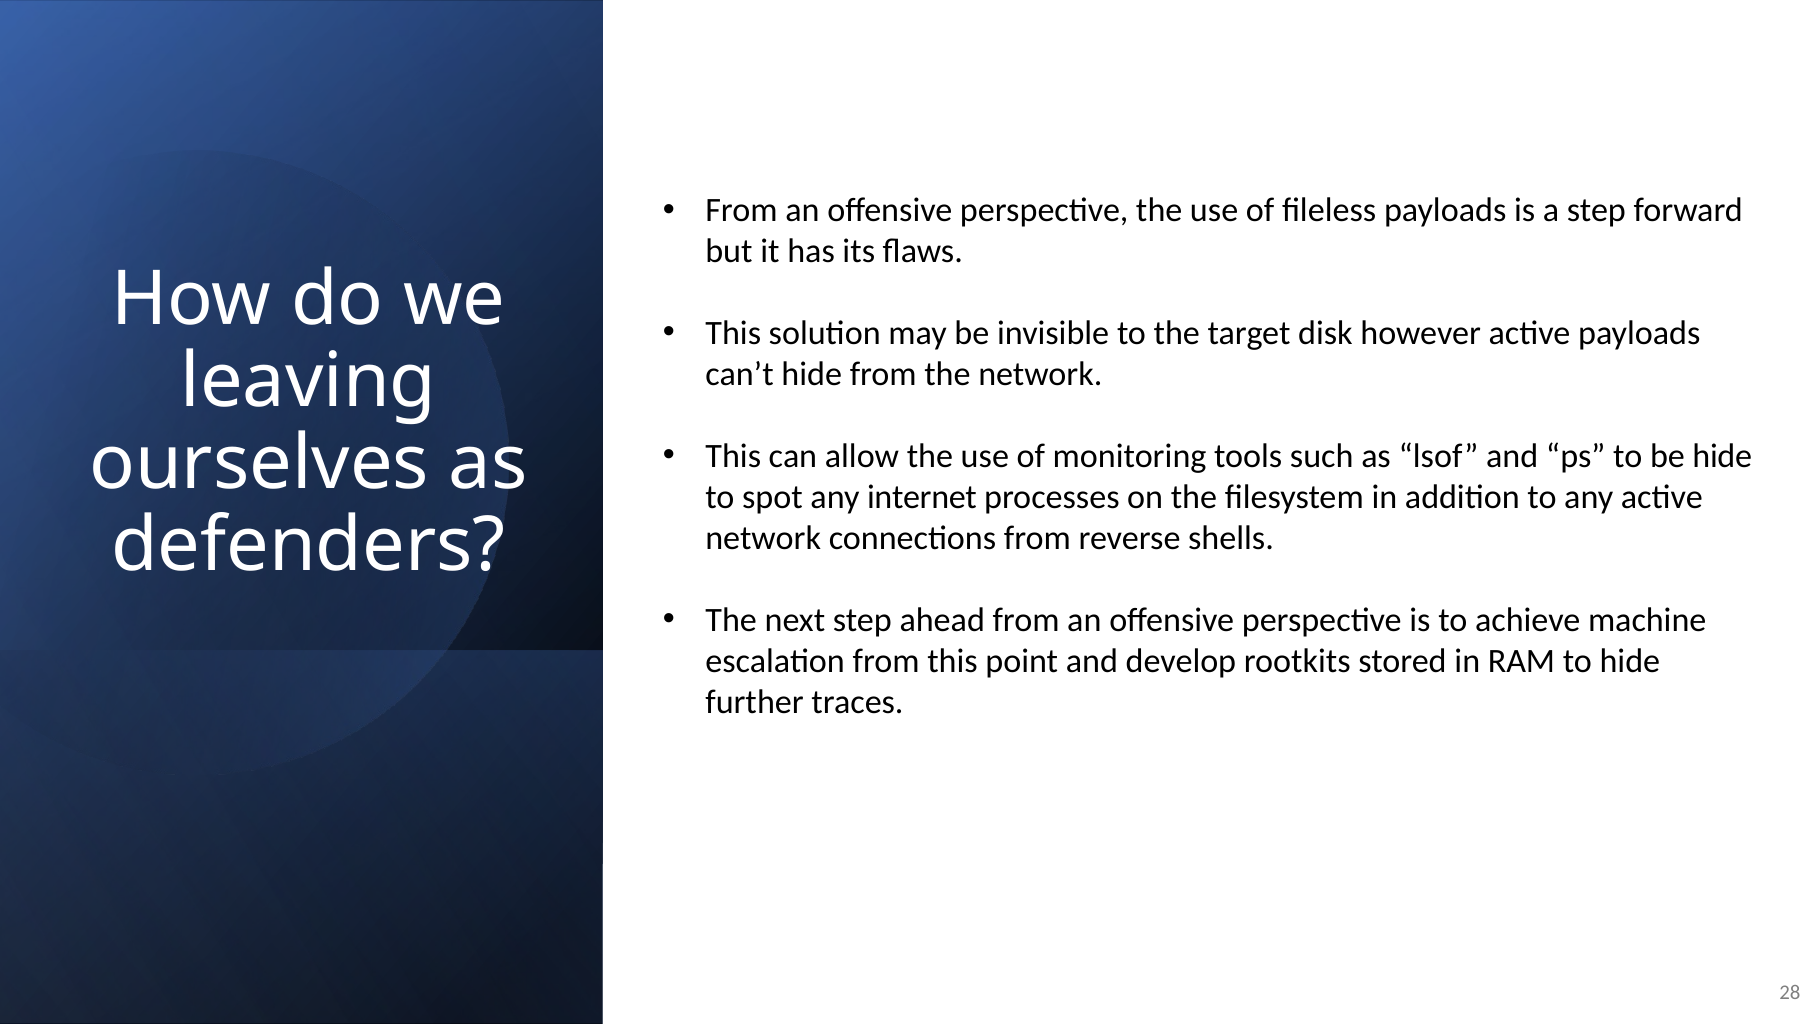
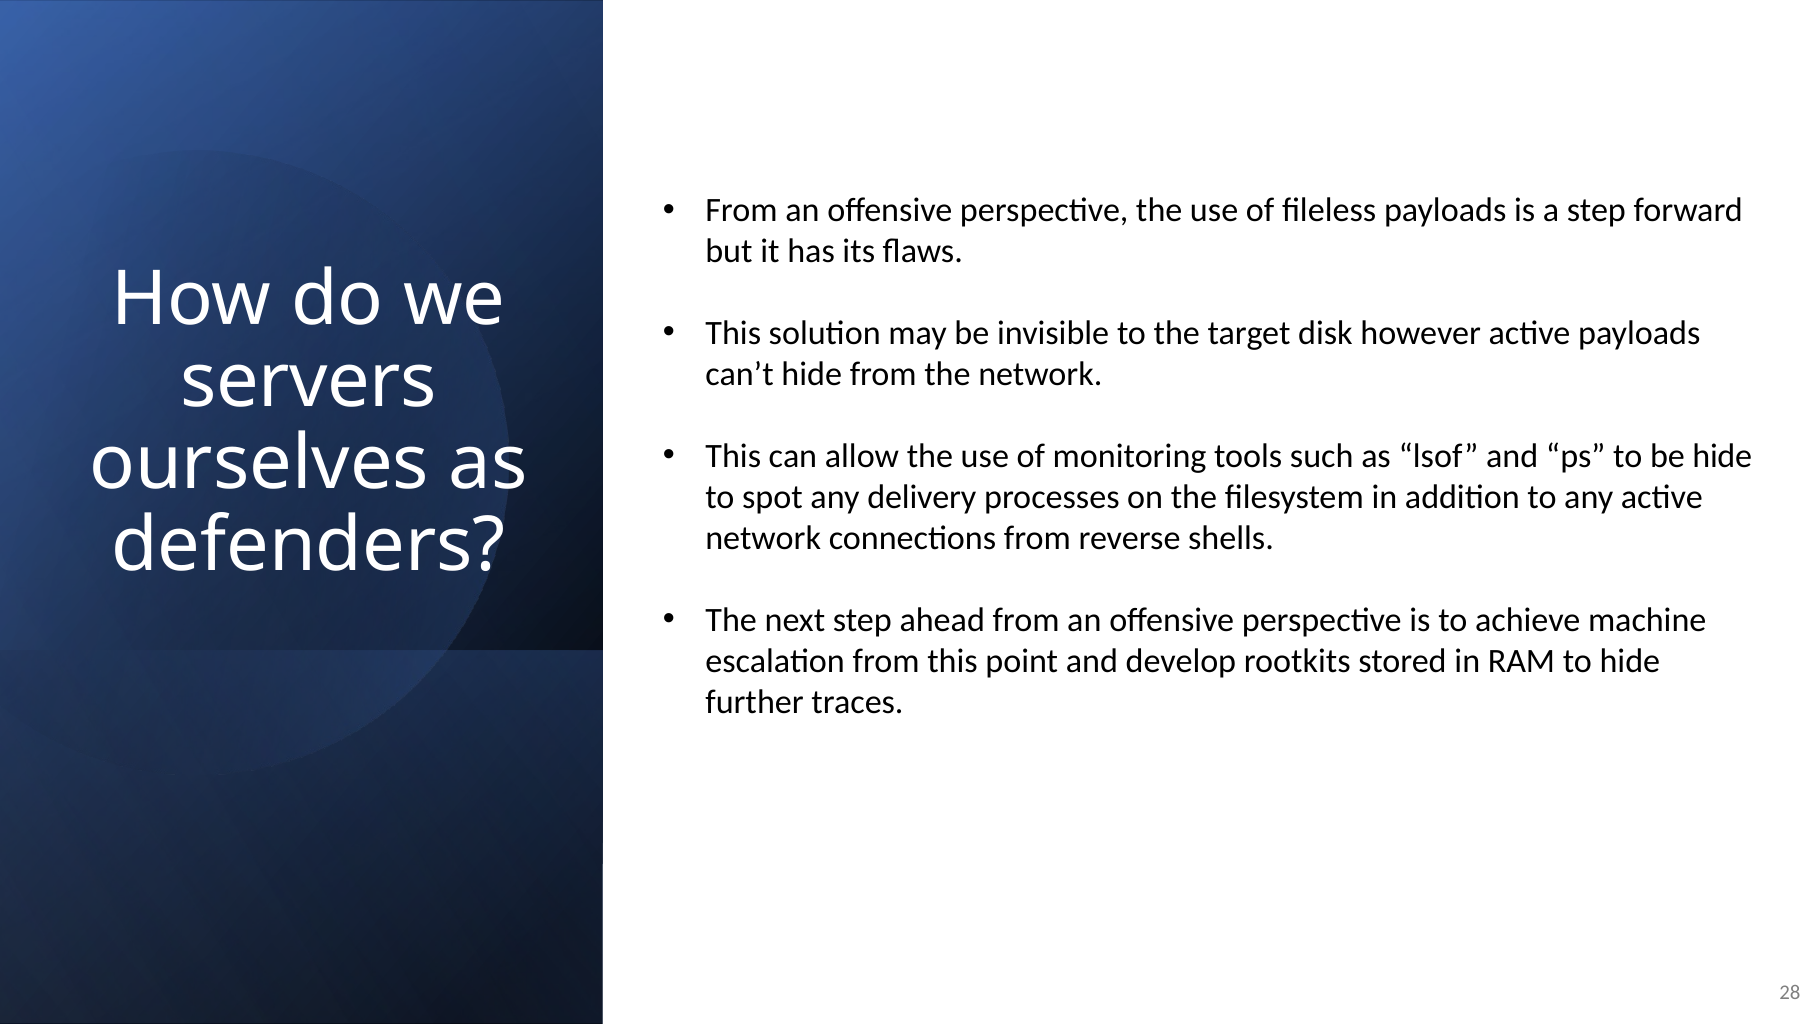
leaving: leaving -> servers
internet: internet -> delivery
